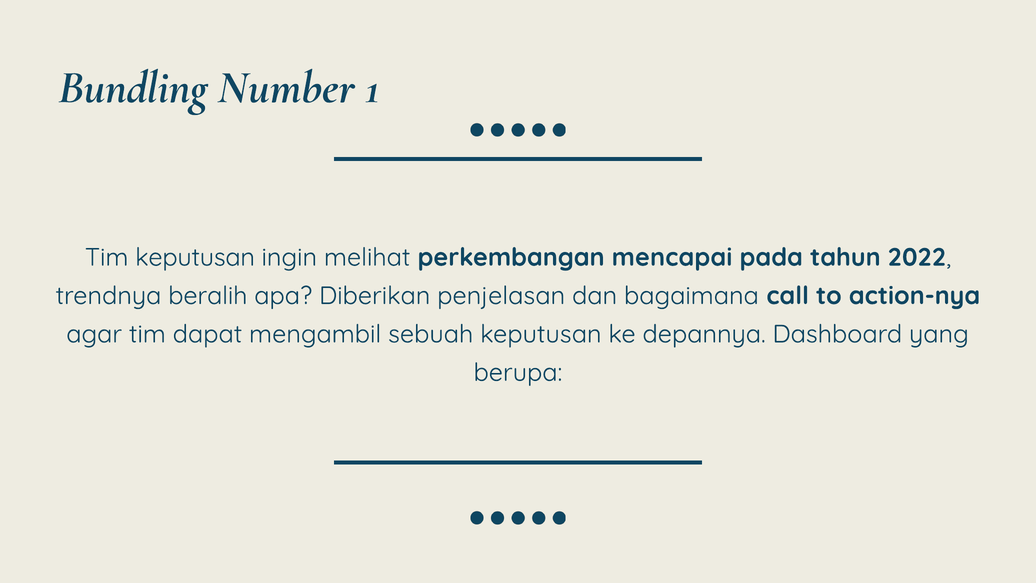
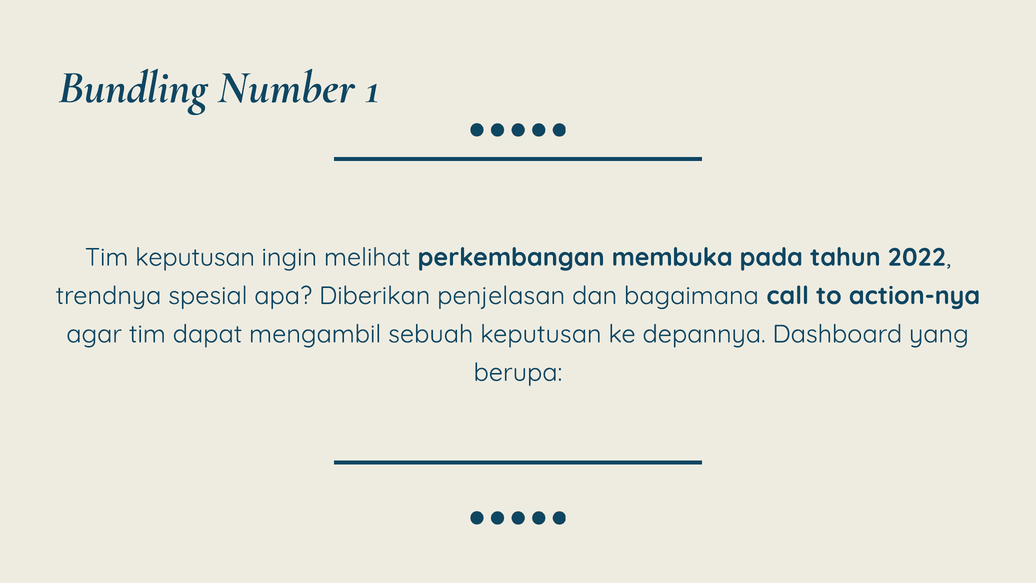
mencapai: mencapai -> membuka
beralih: beralih -> spesial
